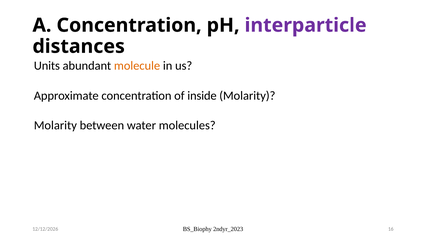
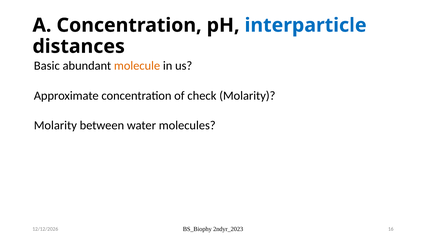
interparticle colour: purple -> blue
Units: Units -> Basic
inside: inside -> check
